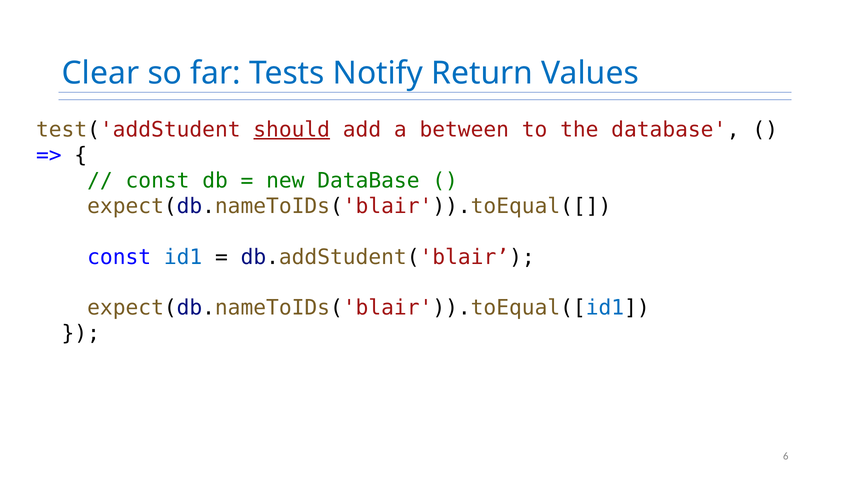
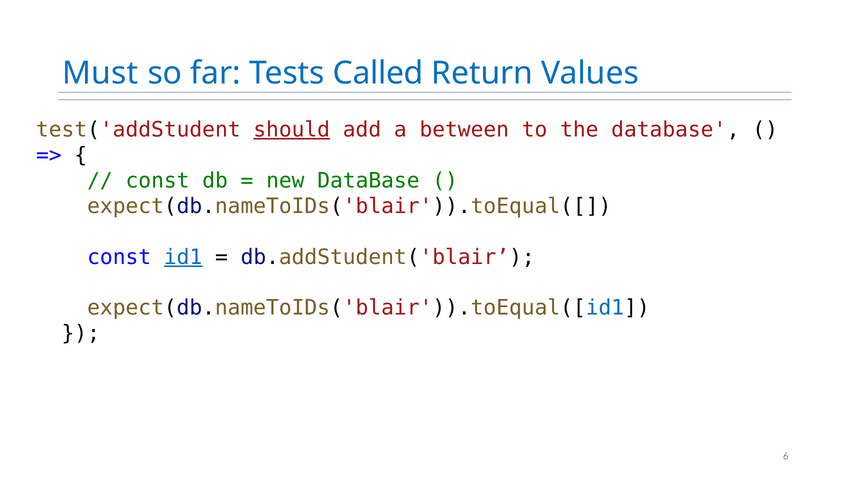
Clear: Clear -> Must
Notify: Notify -> Called
id1 underline: none -> present
